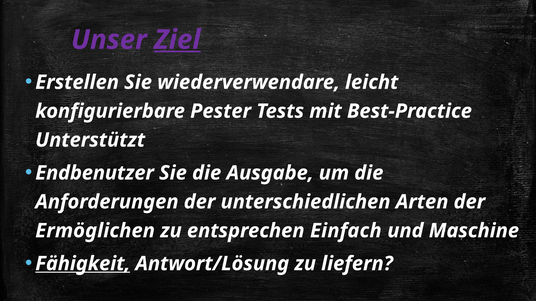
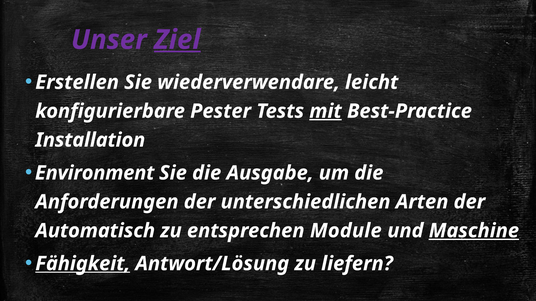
mit underline: none -> present
Unterstützt: Unterstützt -> Installation
Endbenutzer: Endbenutzer -> Environment
Ermöglichen: Ermöglichen -> Automatisch
Einfach: Einfach -> Module
Maschine underline: none -> present
